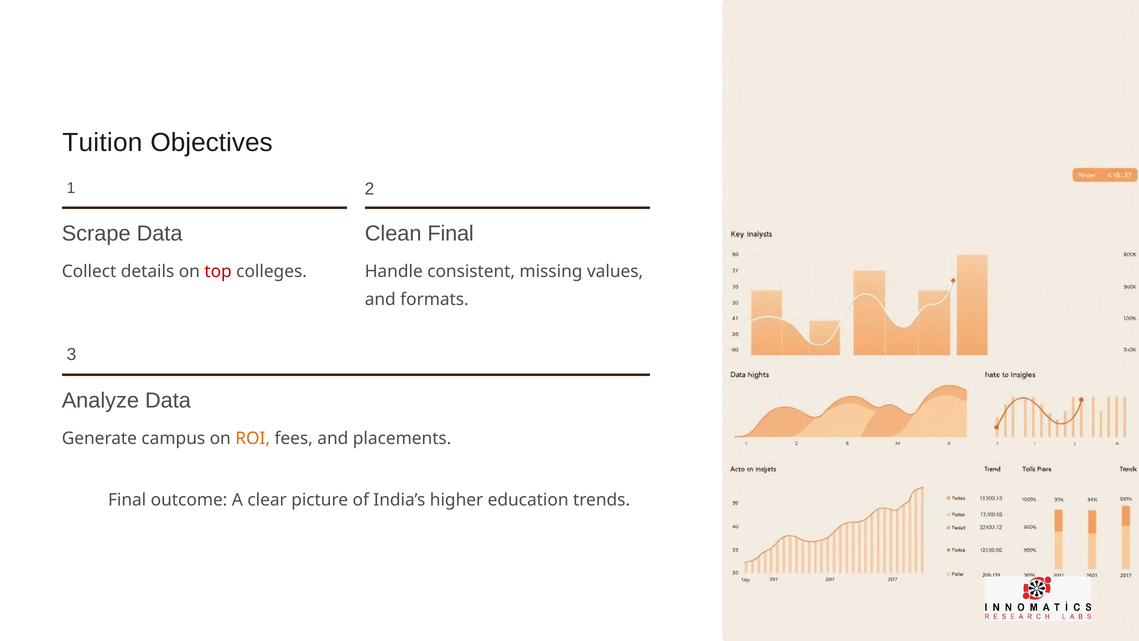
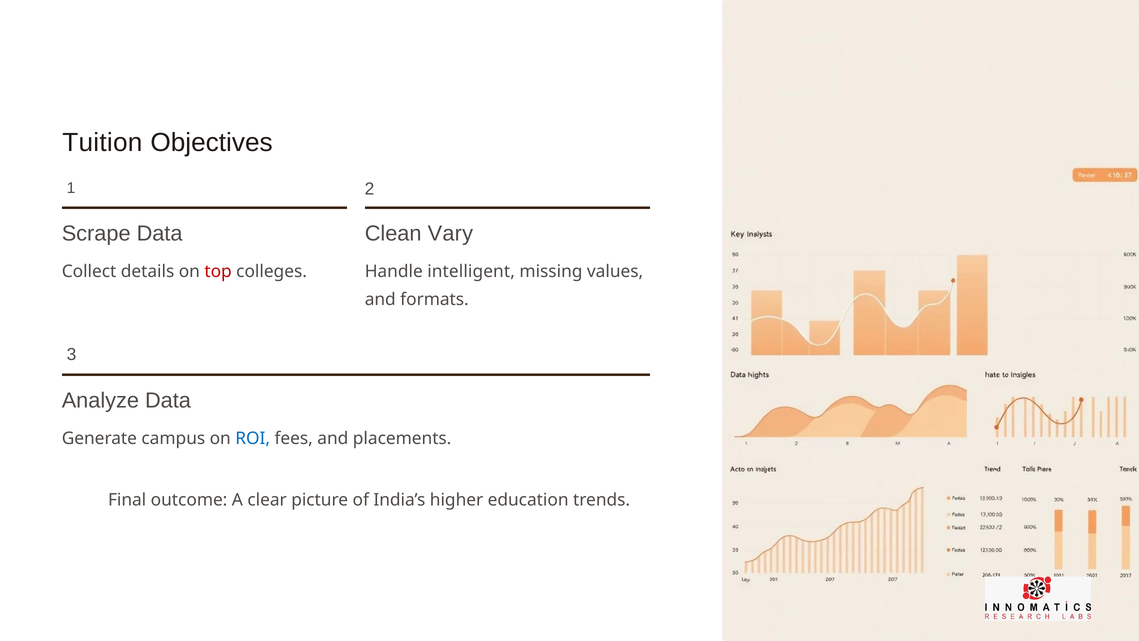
Clean Final: Final -> Vary
consistent: consistent -> intelligent
ROI colour: orange -> blue
